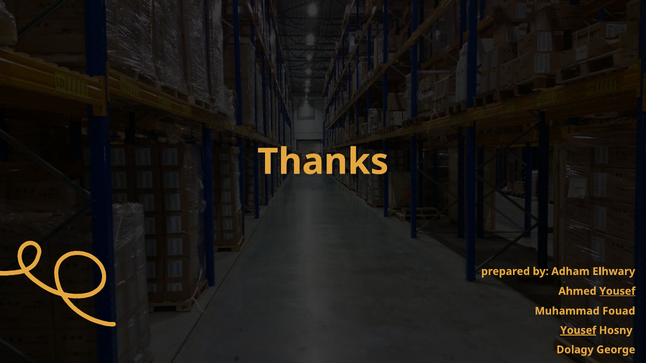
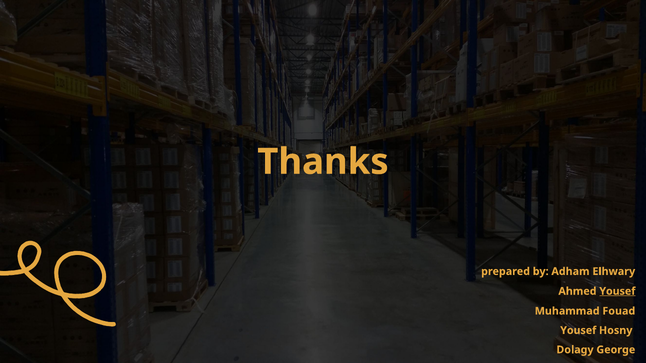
Yousef at (578, 331) underline: present -> none
